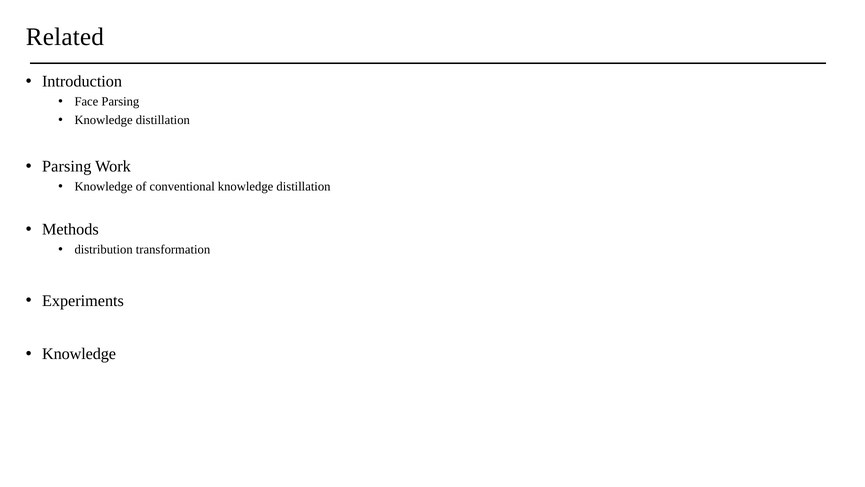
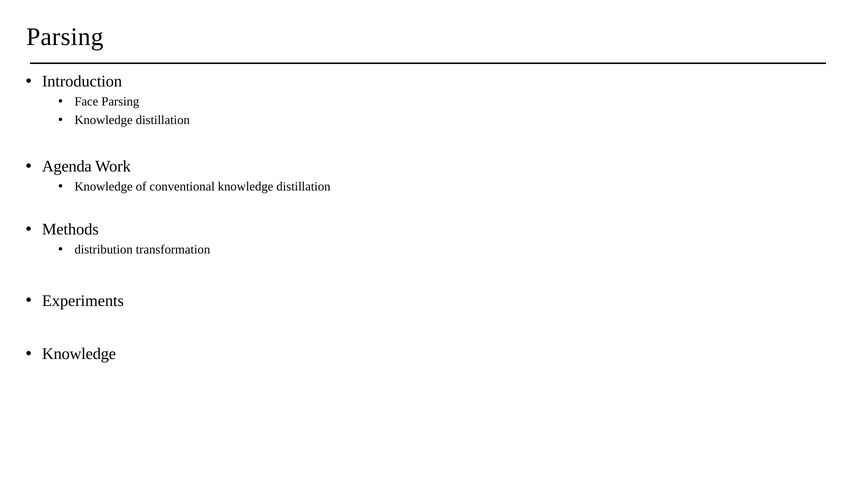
Related at (65, 37): Related -> Parsing
Parsing at (67, 166): Parsing -> Agenda
